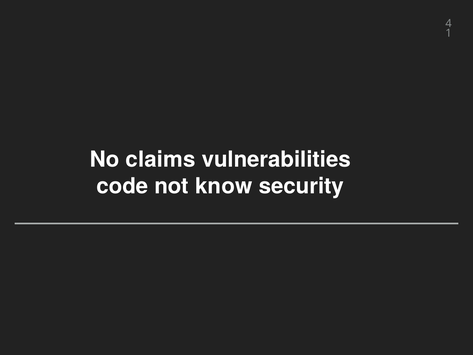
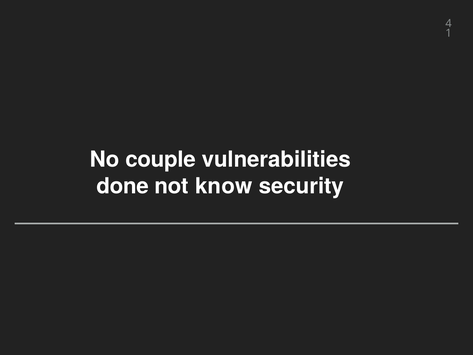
claims: claims -> couple
code: code -> done
